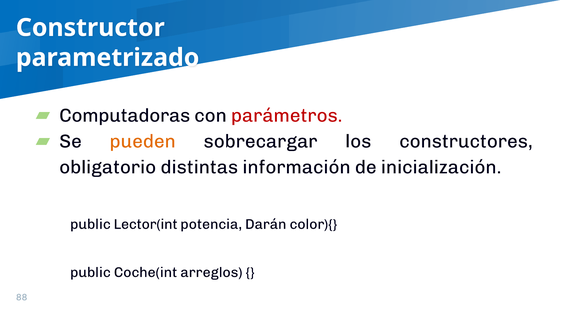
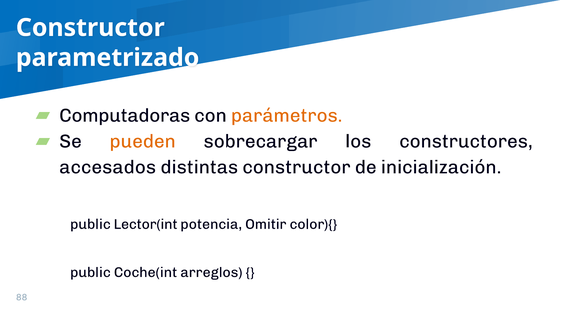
parámetros colour: red -> orange
obligatorio: obligatorio -> accesados
distintas información: información -> constructor
Darán: Darán -> Omitir
